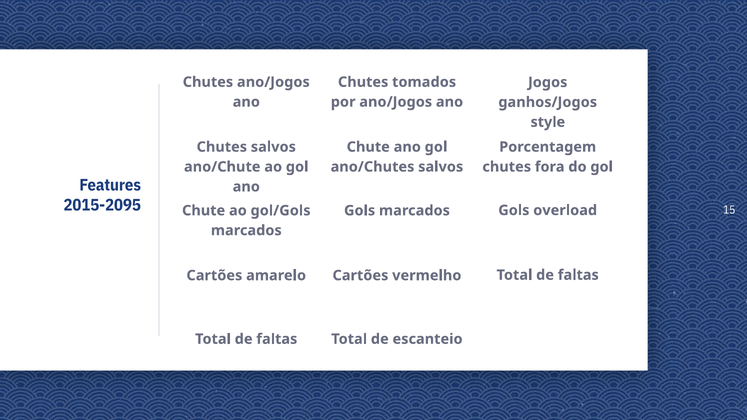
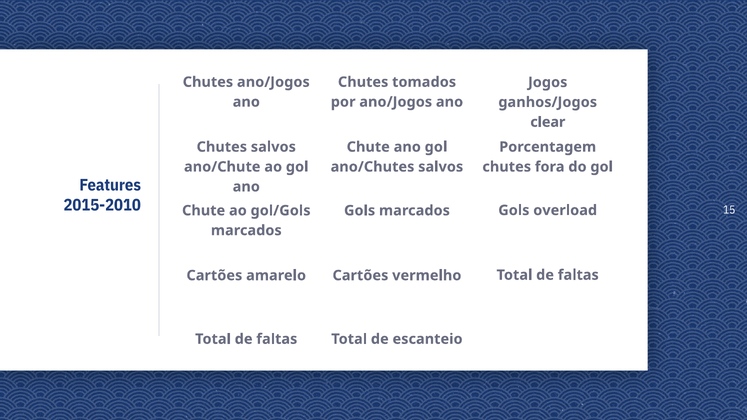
style: style -> clear
2015-2095: 2015-2095 -> 2015-2010
